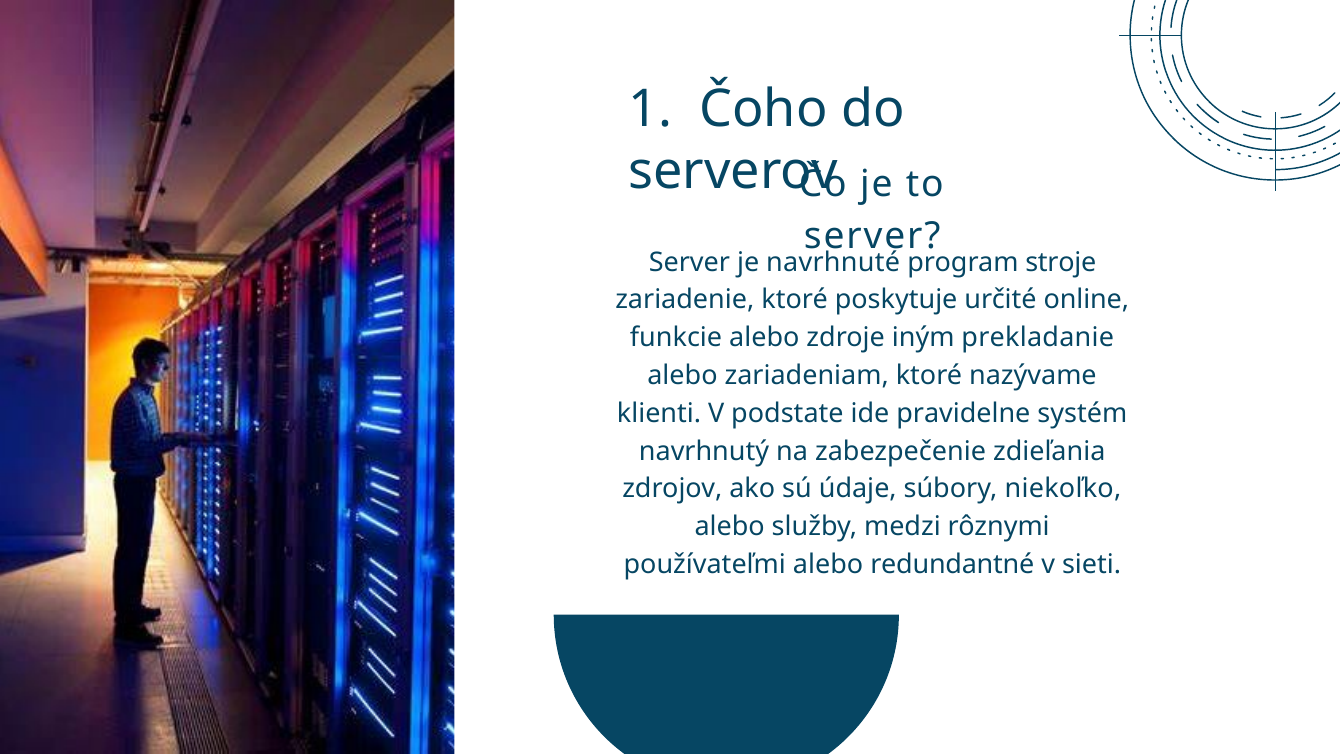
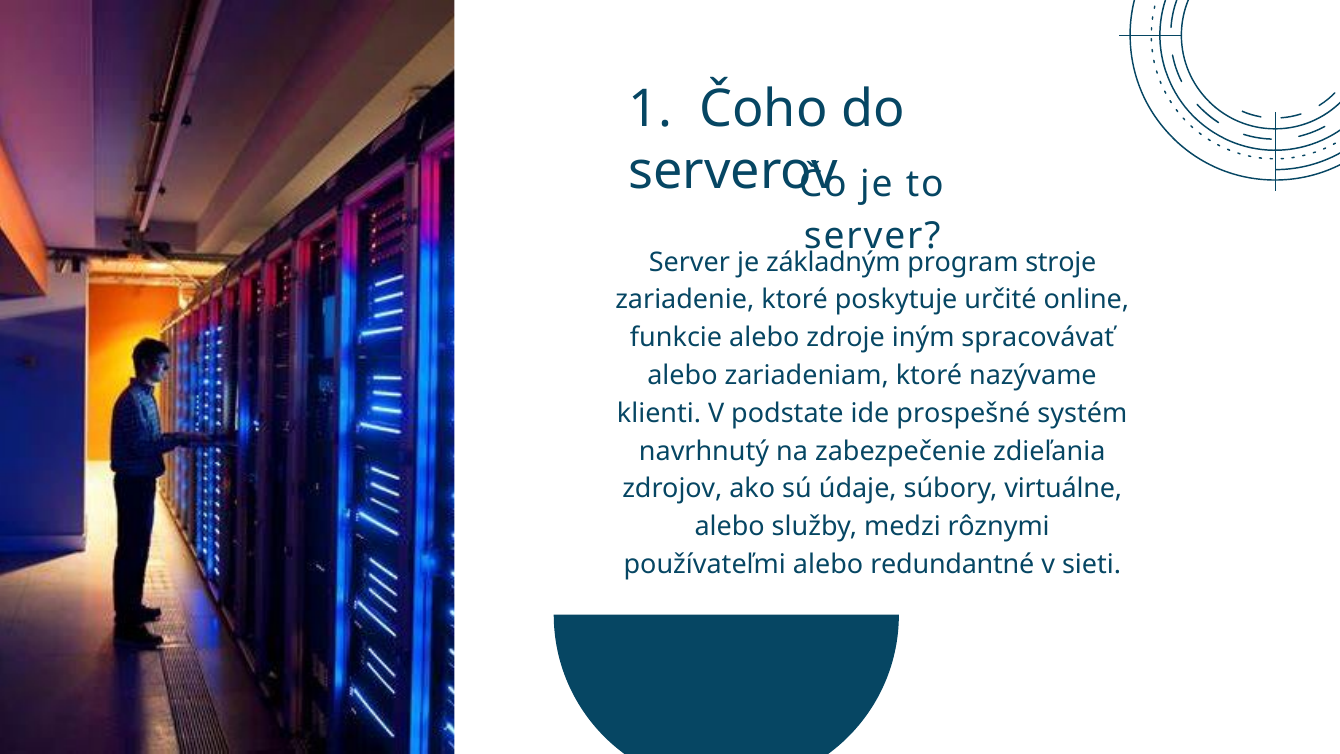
navrhnuté: navrhnuté -> základným
prekladanie: prekladanie -> spracovávať
pravidelne: pravidelne -> prospešné
niekoľko: niekoľko -> virtuálne
